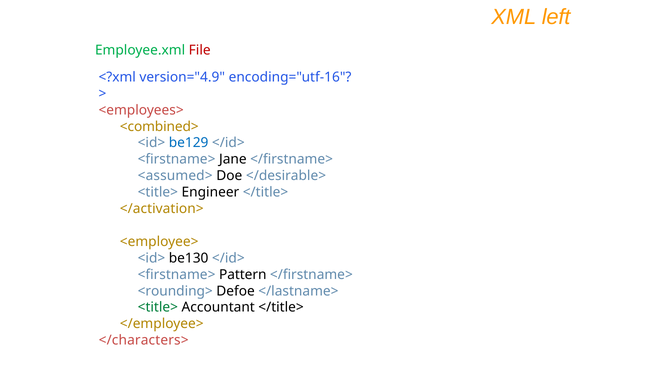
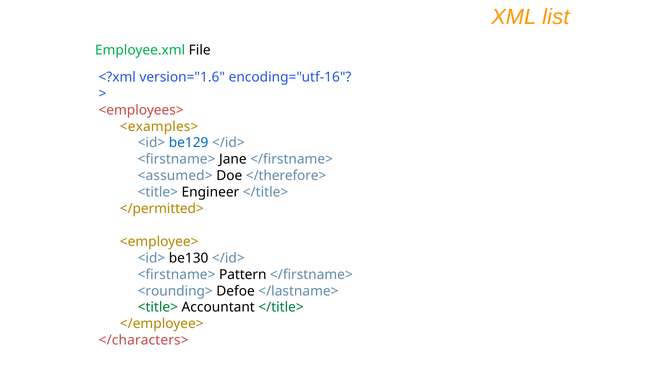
left: left -> list
File colour: red -> black
version="4.9: version="4.9 -> version="1.6
<combined>: <combined> -> <examples>
</desirable>: </desirable> -> </therefore>
</activation>: </activation> -> </permitted>
</title> at (281, 307) colour: black -> green
